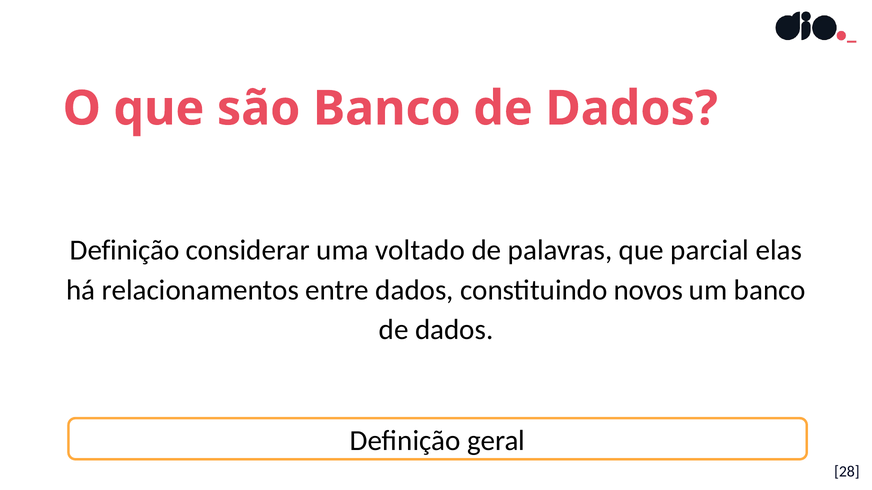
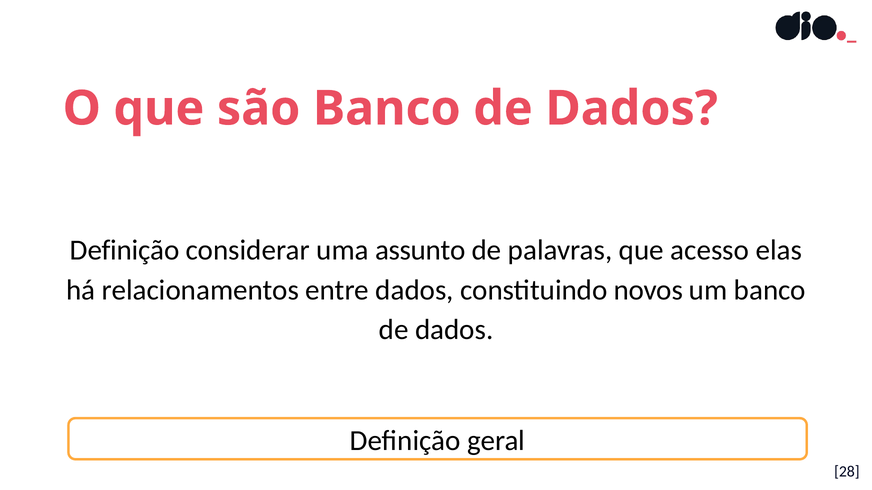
voltado: voltado -> assunto
parcial: parcial -> acesso
